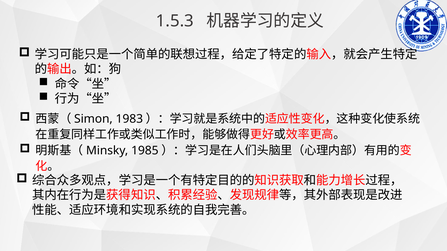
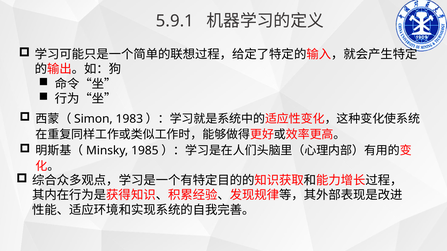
1.5.3: 1.5.3 -> 5.9.1
